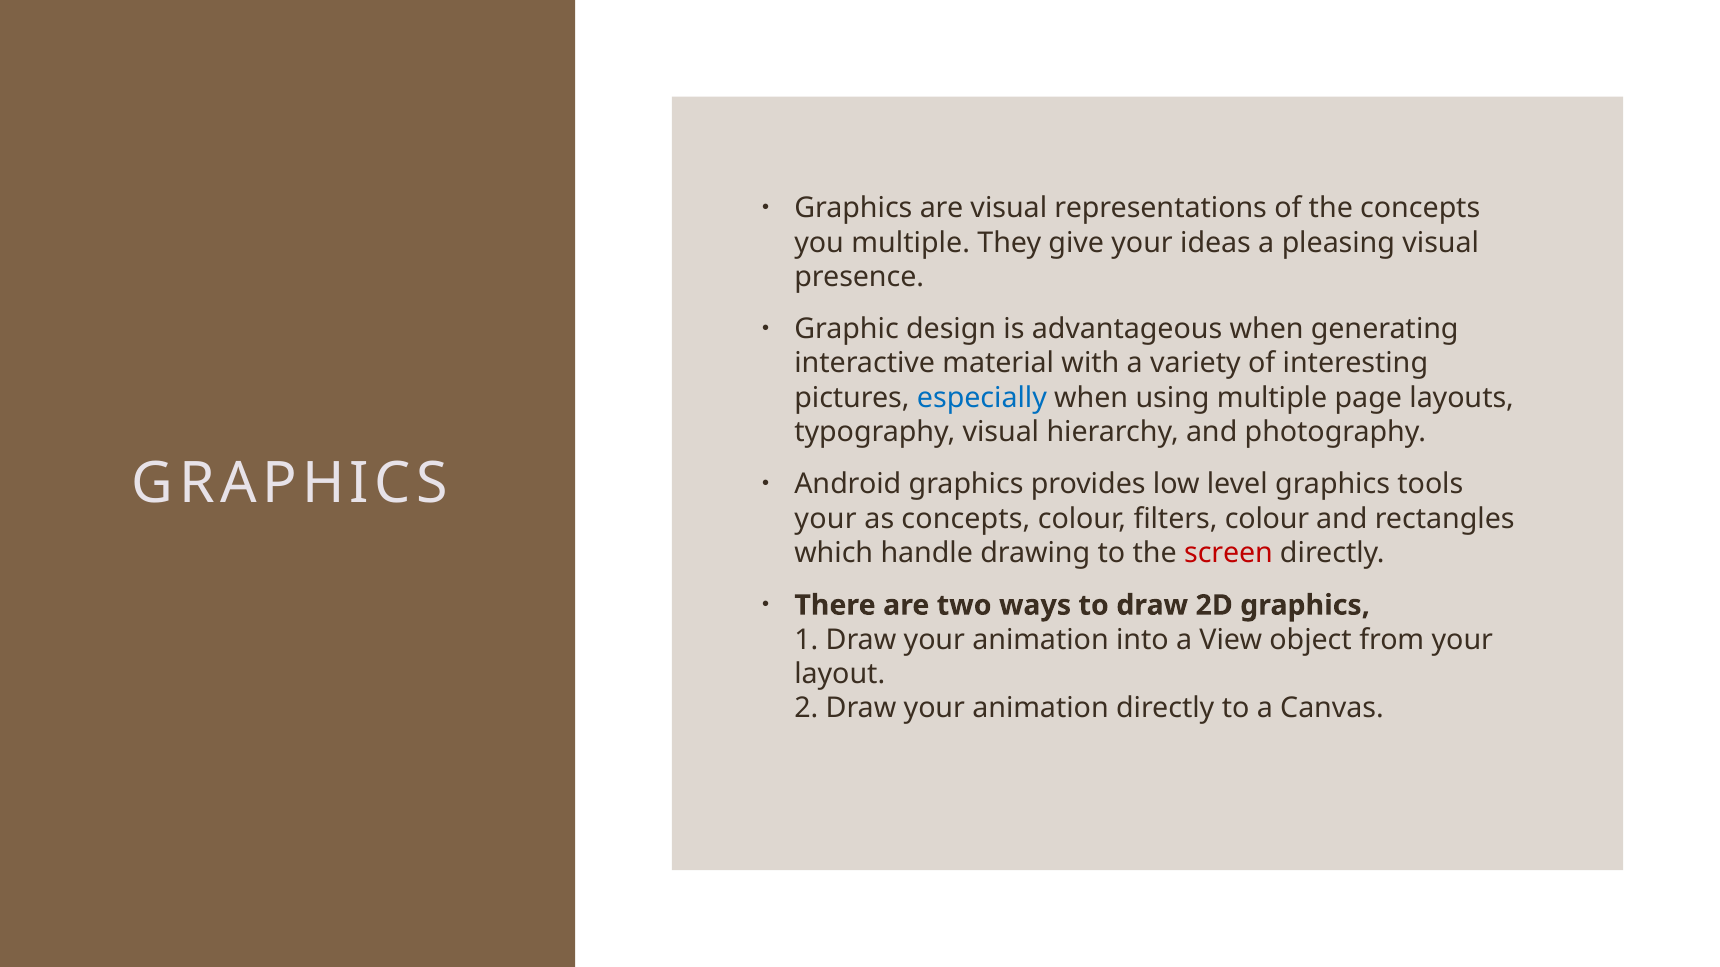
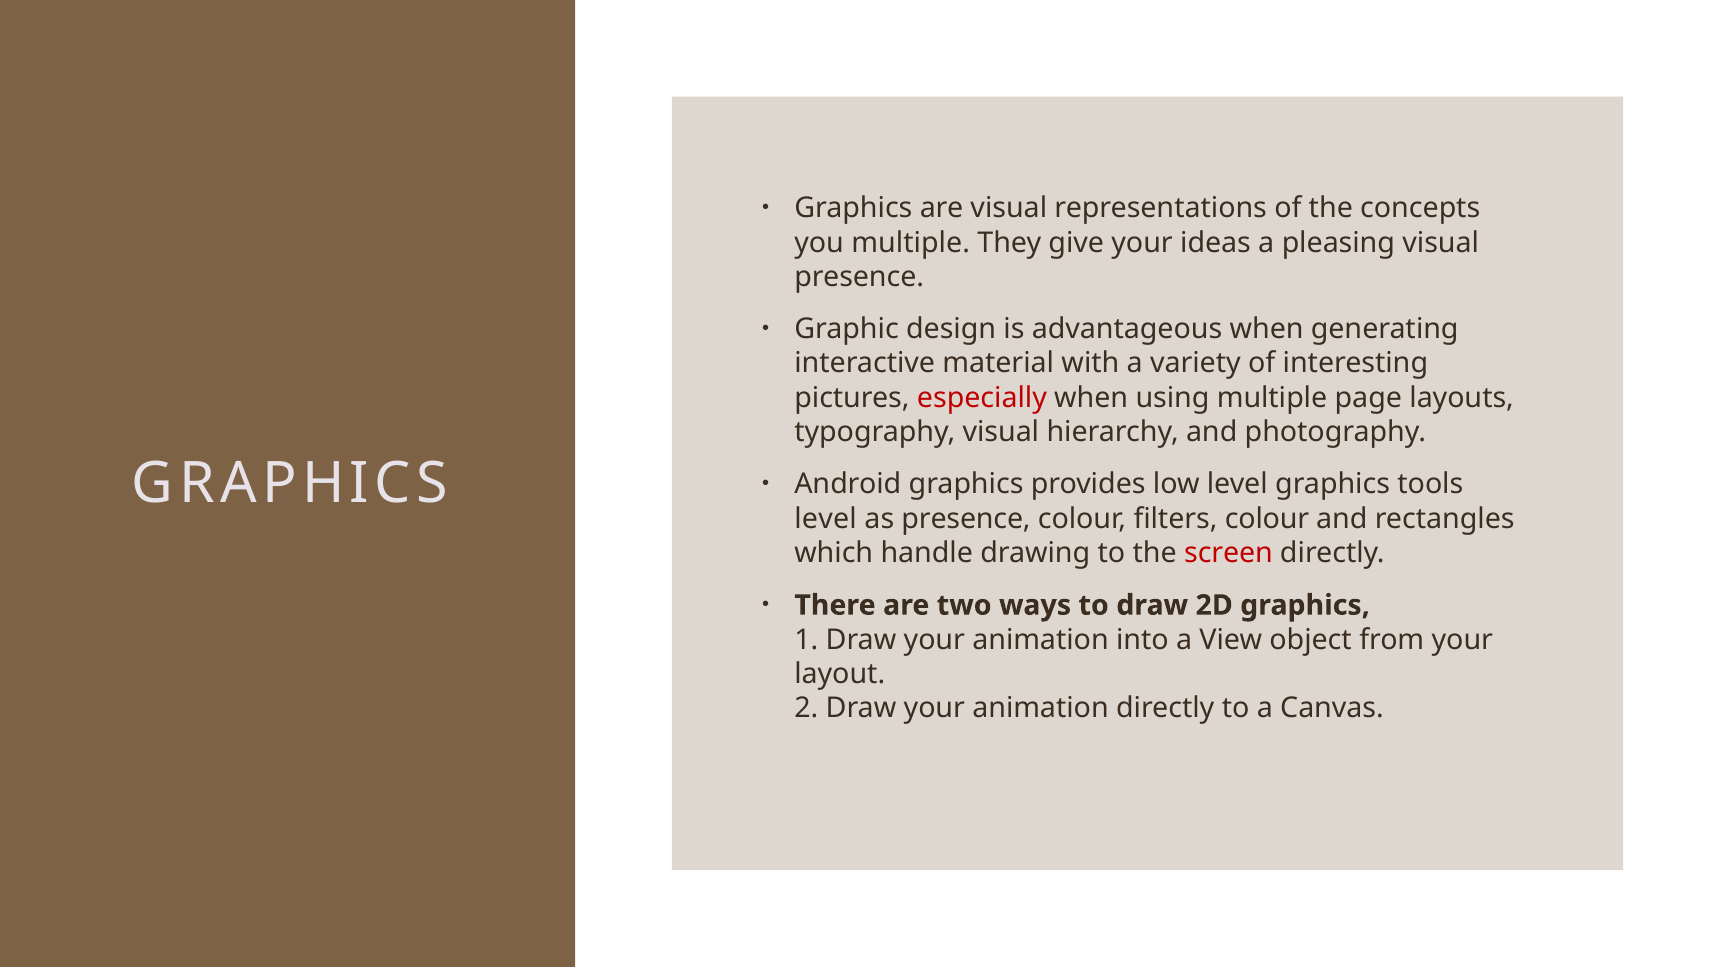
especially colour: blue -> red
your at (826, 519): your -> level
as concepts: concepts -> presence
